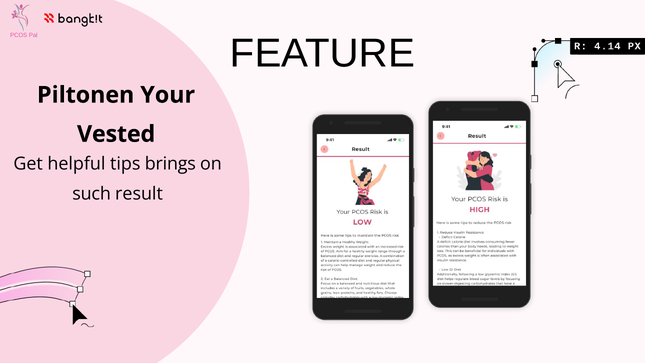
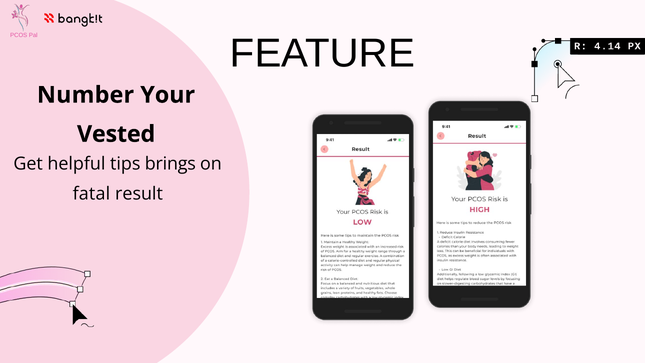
Piltonen: Piltonen -> Number
such: such -> fatal
